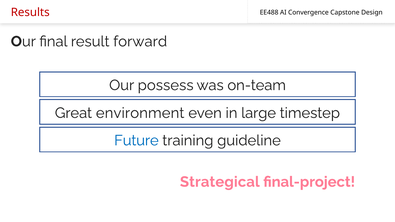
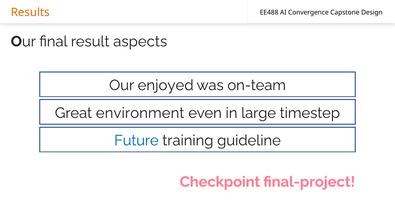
Results colour: red -> orange
forward: forward -> aspects
possess: possess -> enjoyed
Strategical: Strategical -> Checkpoint
